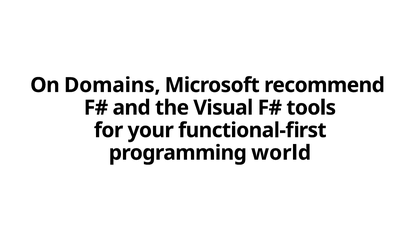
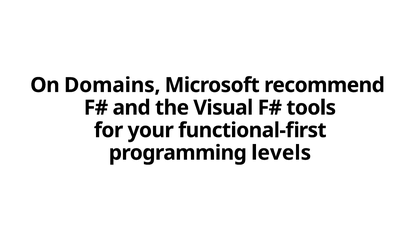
world: world -> levels
